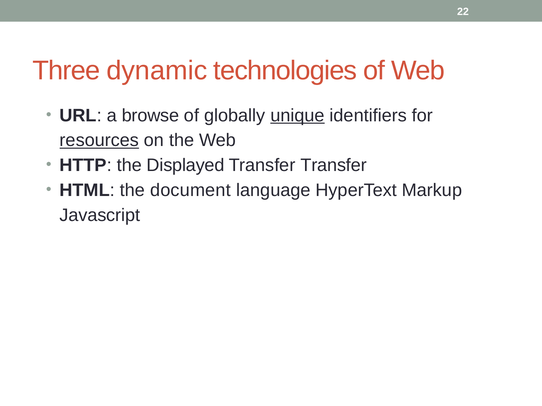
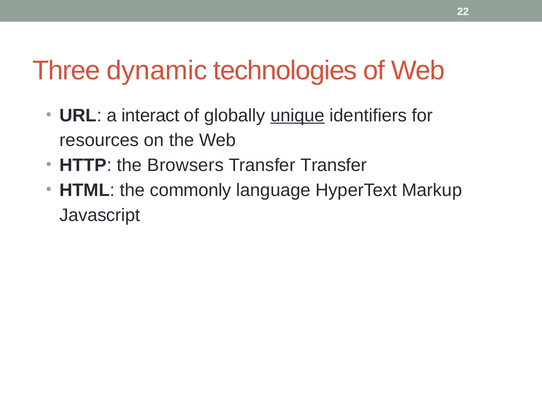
browse: browse -> interact
resources underline: present -> none
Displayed: Displayed -> Browsers
document: document -> commonly
